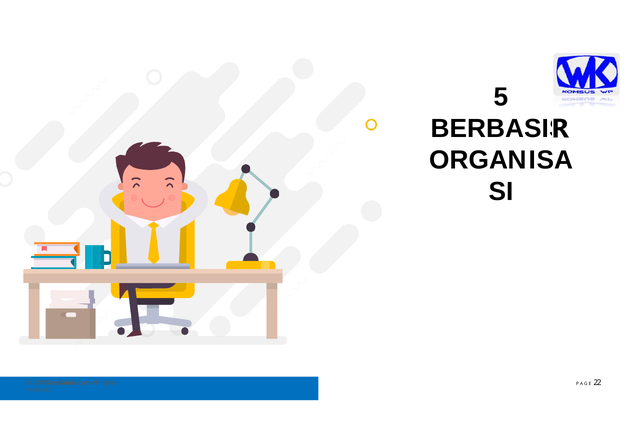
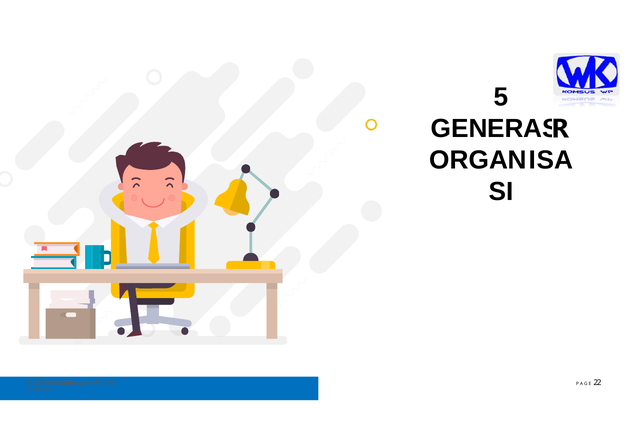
BERBASIS: BERBASIS -> GENERASI
